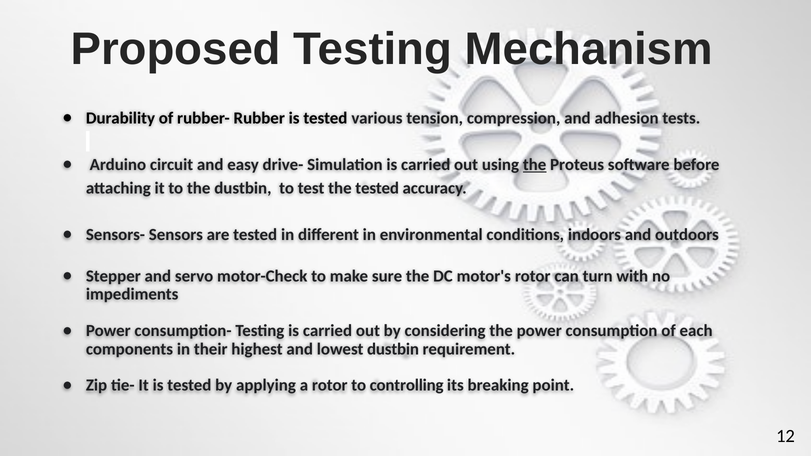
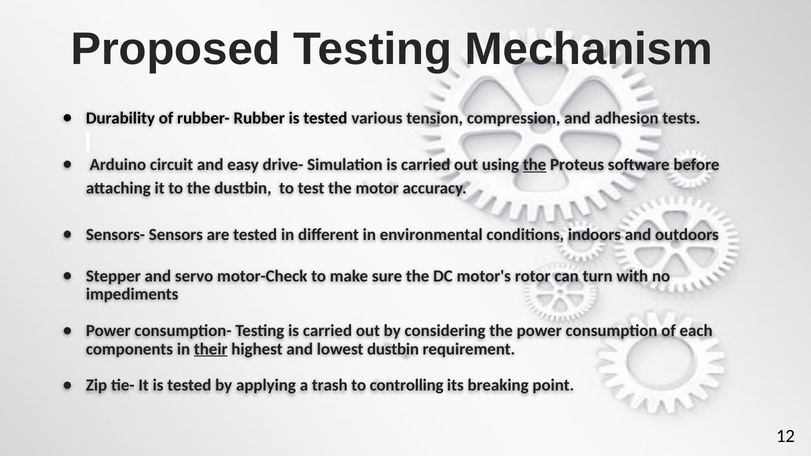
the tested: tested -> motor
their underline: none -> present
a rotor: rotor -> trash
